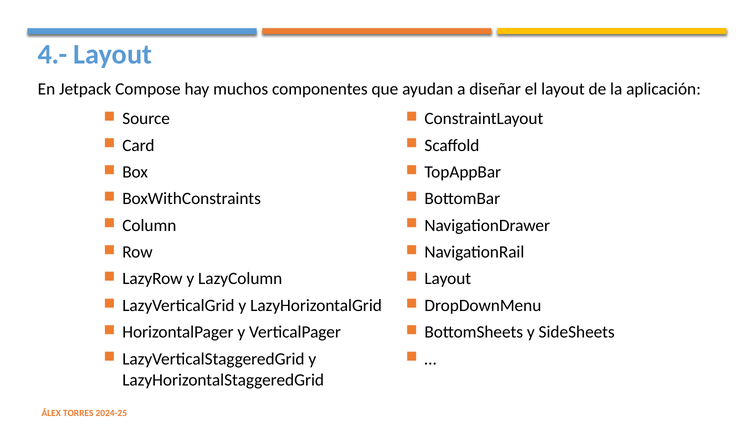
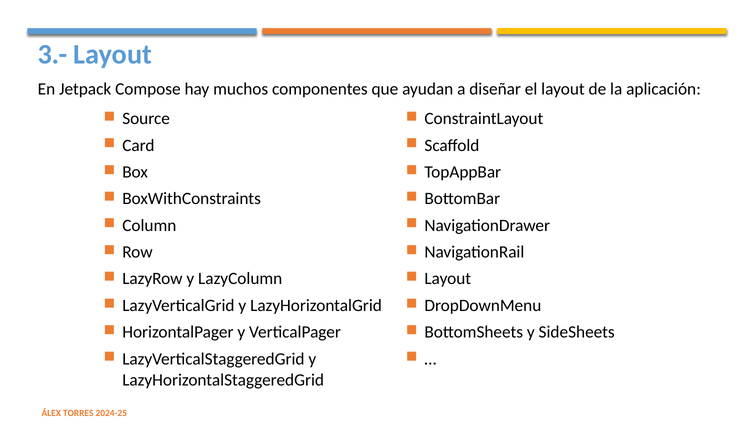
4.-: 4.- -> 3.-
